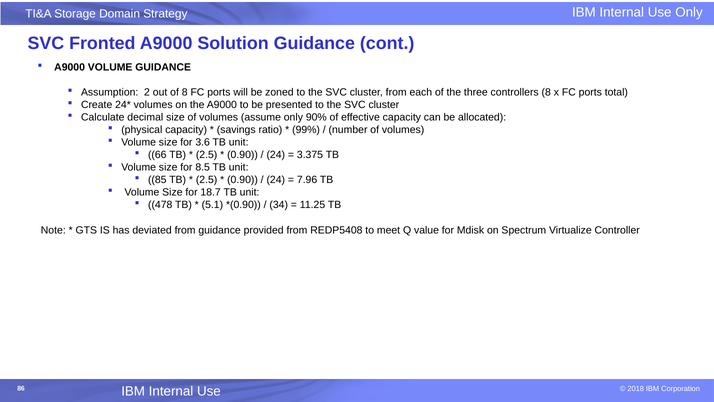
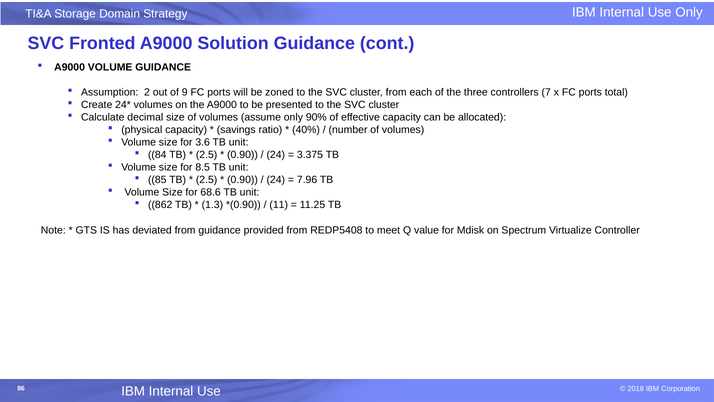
of 8: 8 -> 9
controllers 8: 8 -> 7
99%: 99% -> 40%
66: 66 -> 84
18.7: 18.7 -> 68.6
478: 478 -> 862
5.1: 5.1 -> 1.3
34: 34 -> 11
